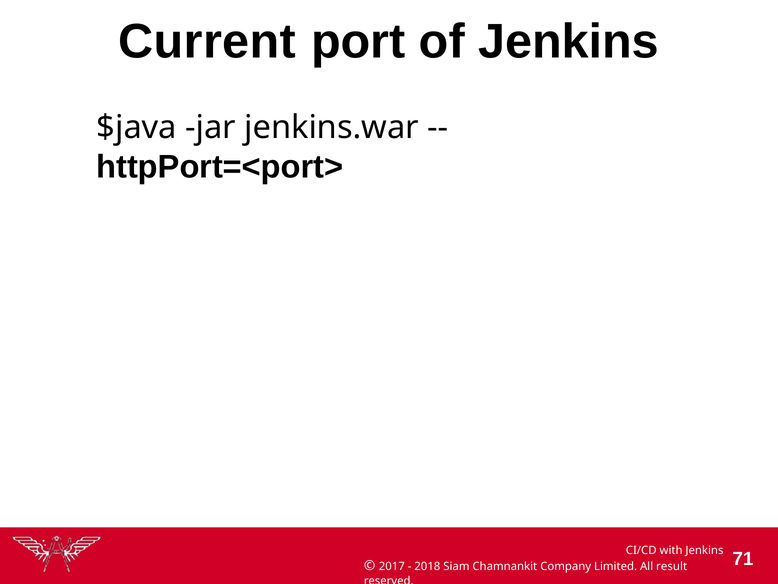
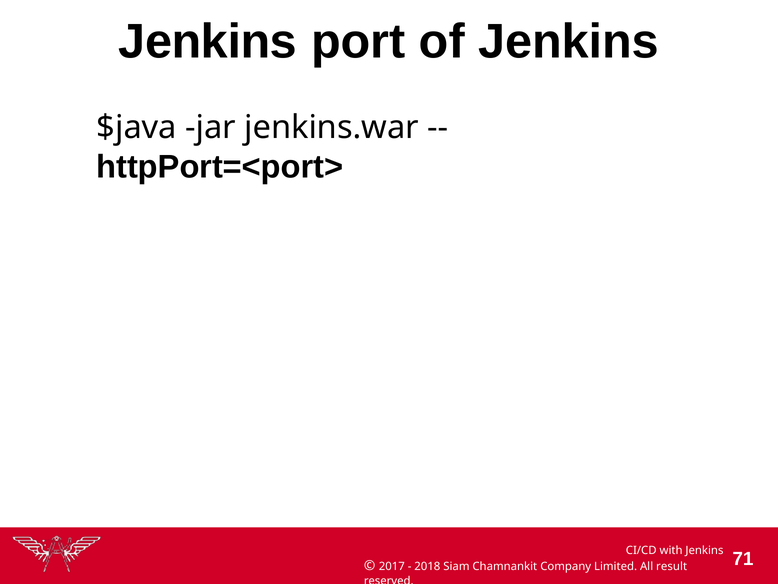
Current at (207, 42): Current -> Jenkins
